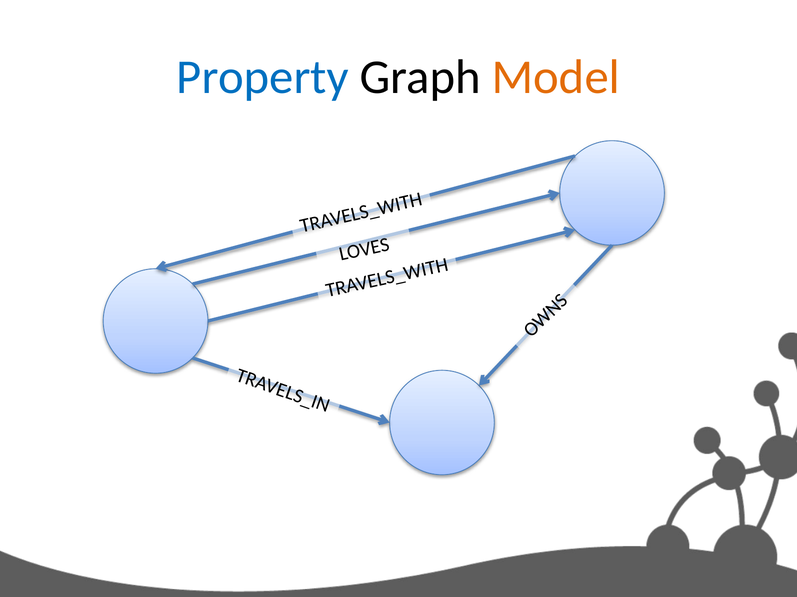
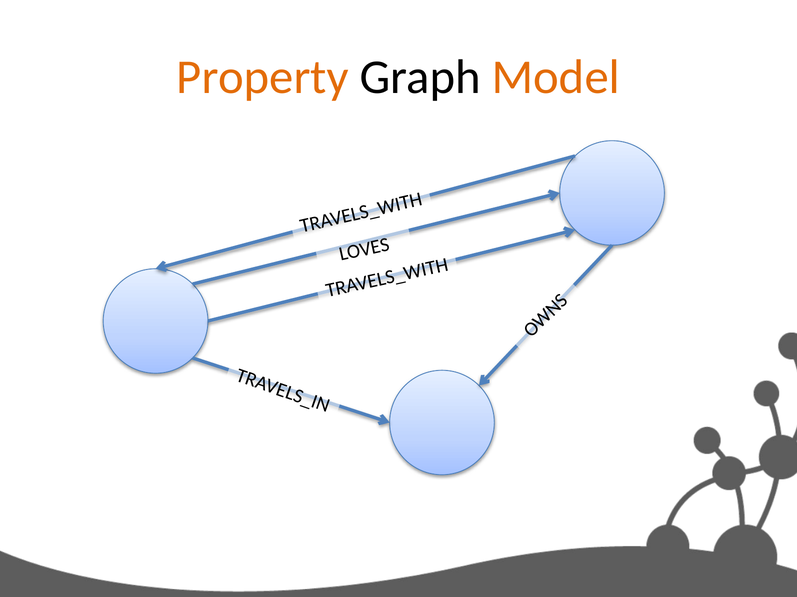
Property colour: blue -> orange
